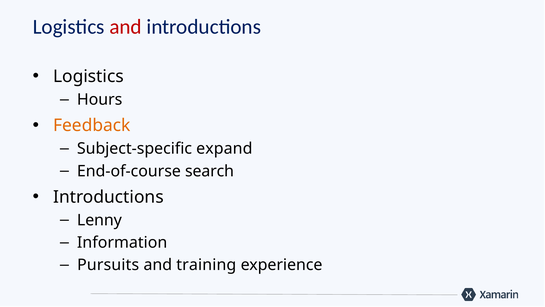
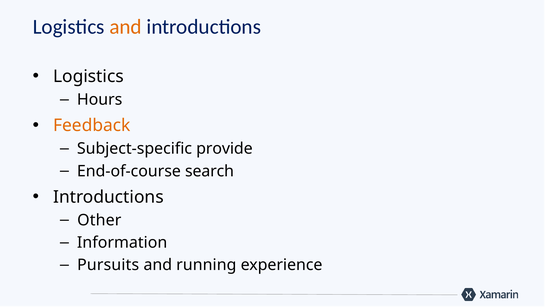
and at (126, 27) colour: red -> orange
expand: expand -> provide
Lenny: Lenny -> Other
training: training -> running
